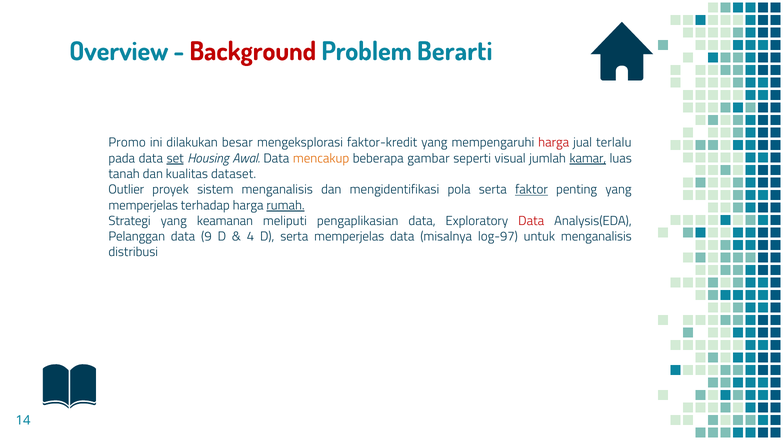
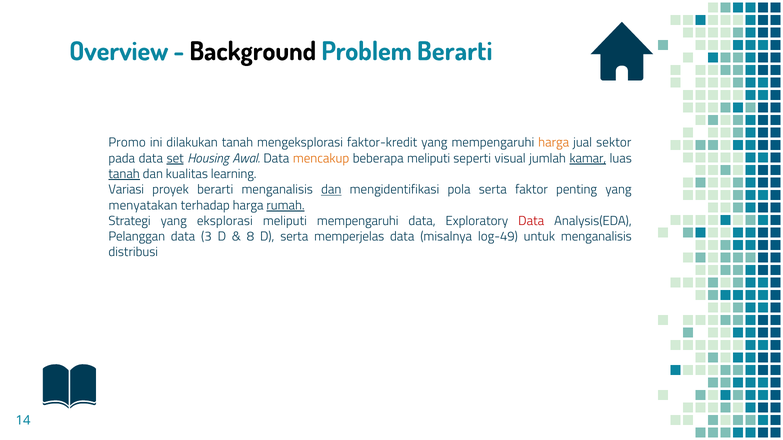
Background colour: red -> black
dilakukan besar: besar -> tanah
harga at (554, 143) colour: red -> orange
terlalu: terlalu -> sektor
beberapa gambar: gambar -> meliputi
tanah at (124, 174) underline: none -> present
dataset: dataset -> learning
Outlier: Outlier -> Variasi
proyek sistem: sistem -> berarti
dan at (331, 190) underline: none -> present
faktor underline: present -> none
memperjelas at (143, 205): memperjelas -> menyatakan
keamanan: keamanan -> eksplorasi
meliputi pengaplikasian: pengaplikasian -> mempengaruhi
9: 9 -> 3
4: 4 -> 8
log-97: log-97 -> log-49
